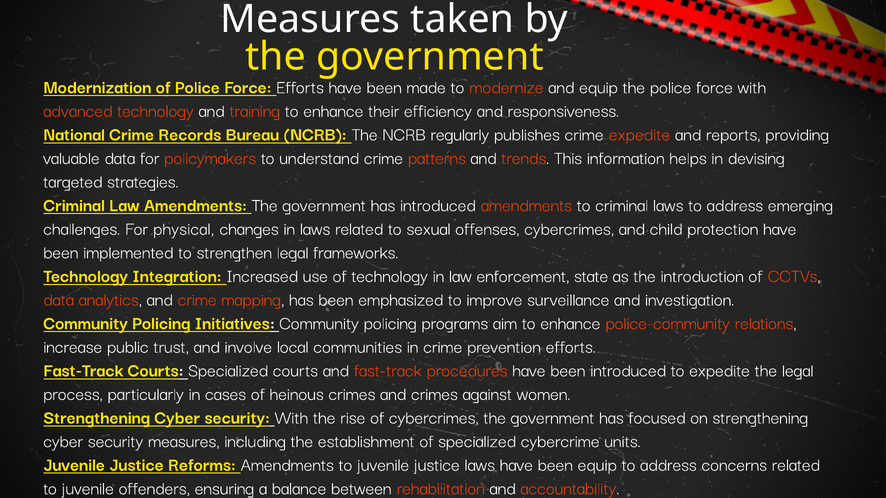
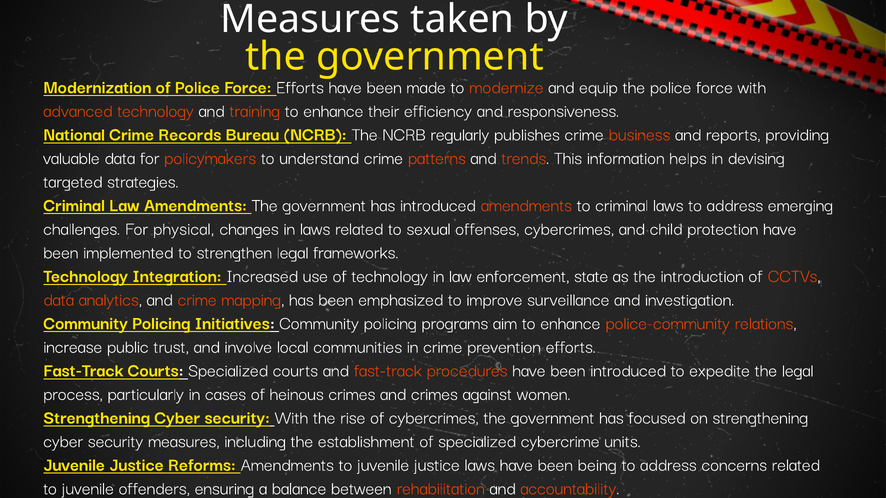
crime expedite: expedite -> business
been equip: equip -> being
